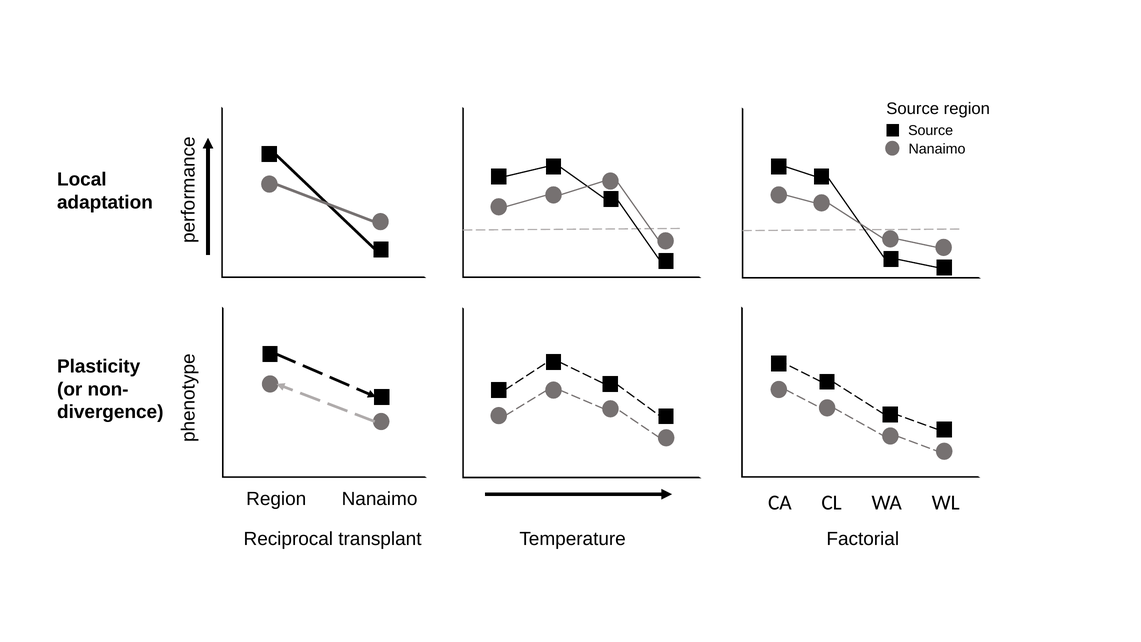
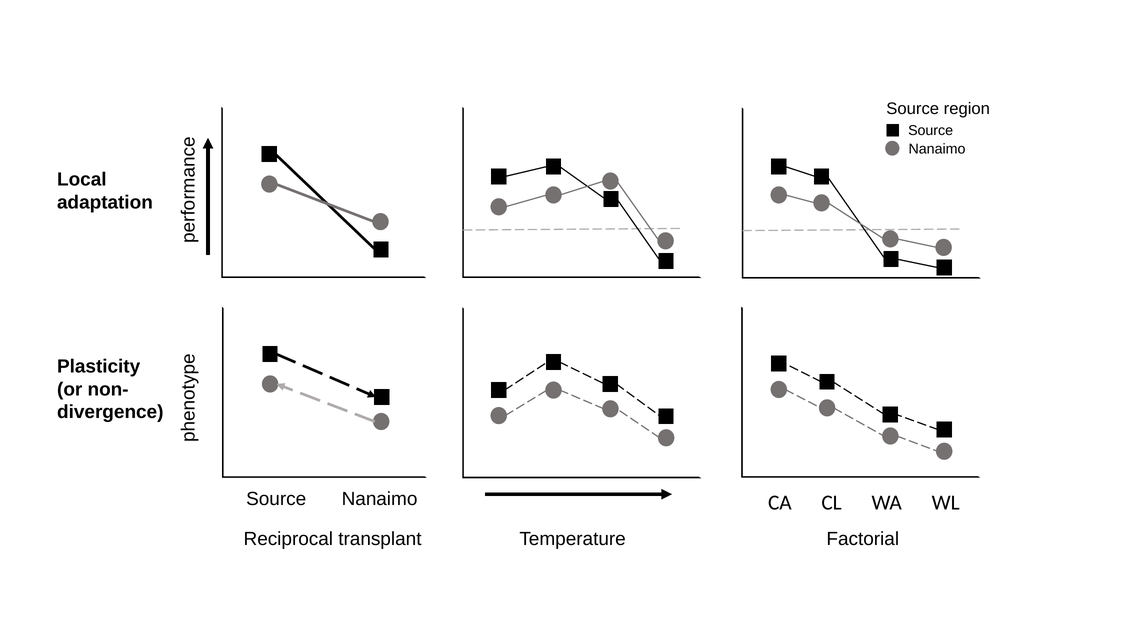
Region at (276, 499): Region -> Source
